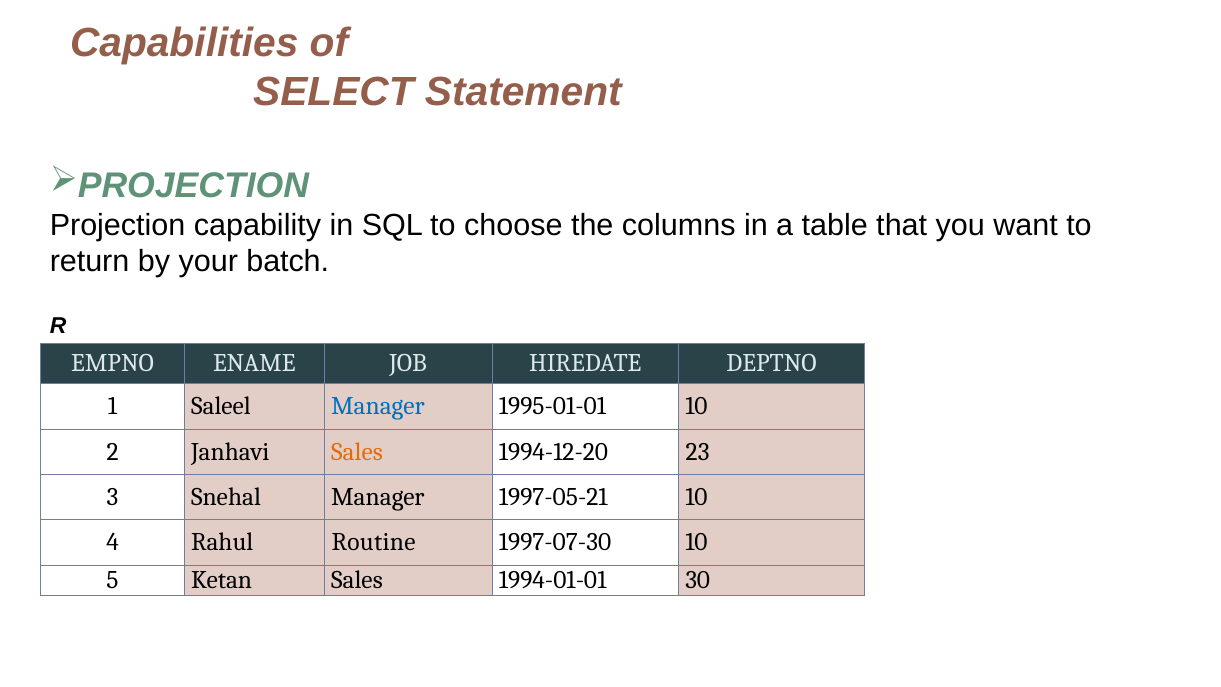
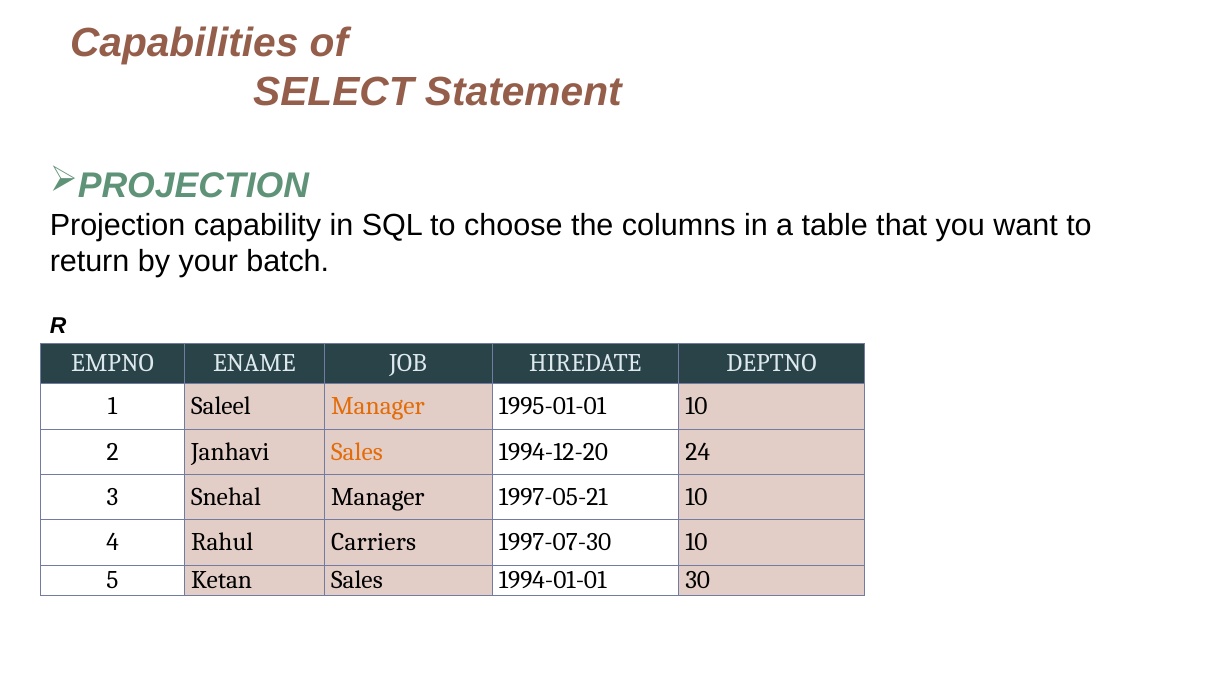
Manager at (378, 406) colour: blue -> orange
23: 23 -> 24
Routine: Routine -> Carriers
